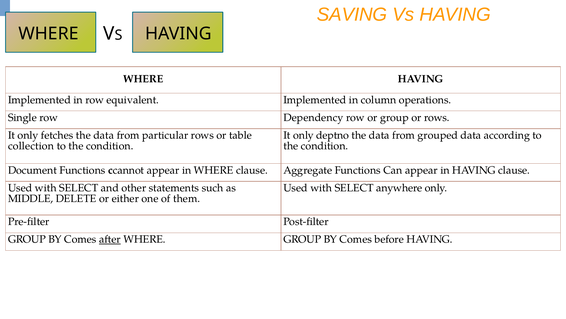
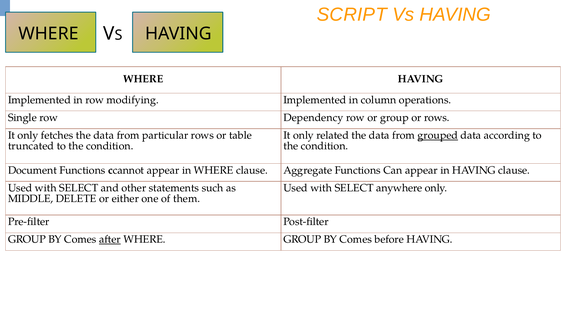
SAVING: SAVING -> SCRIPT
equivalent: equivalent -> modifying
deptno: deptno -> related
grouped underline: none -> present
collection: collection -> truncated
